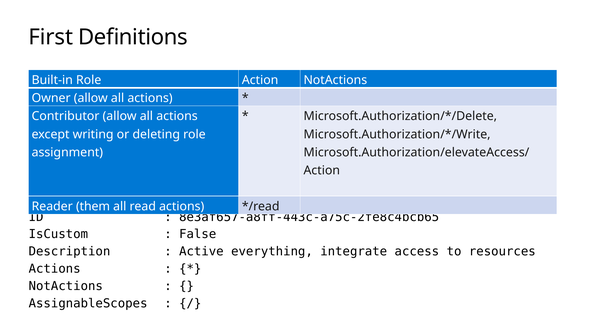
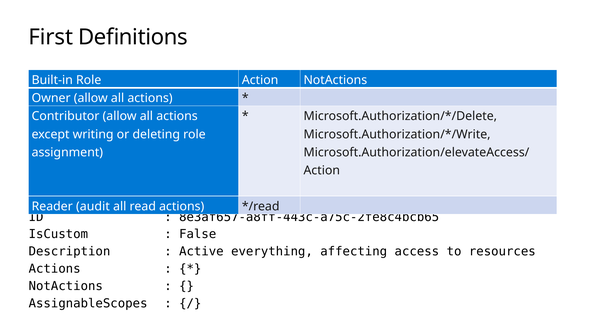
them: them -> audit
integrate: integrate -> affecting
